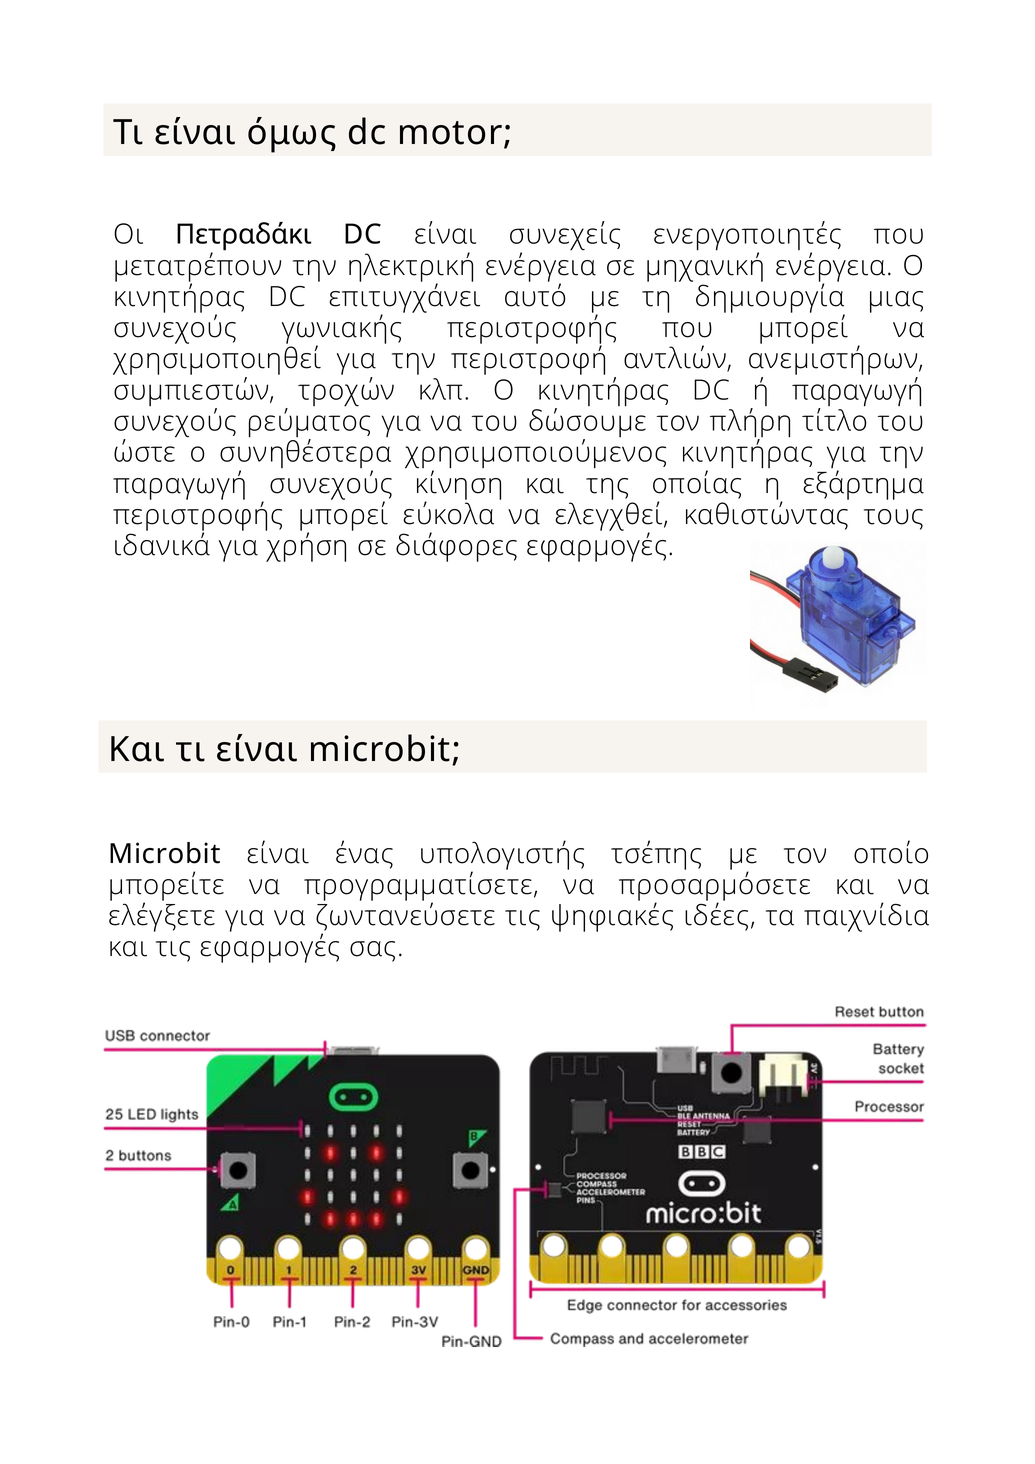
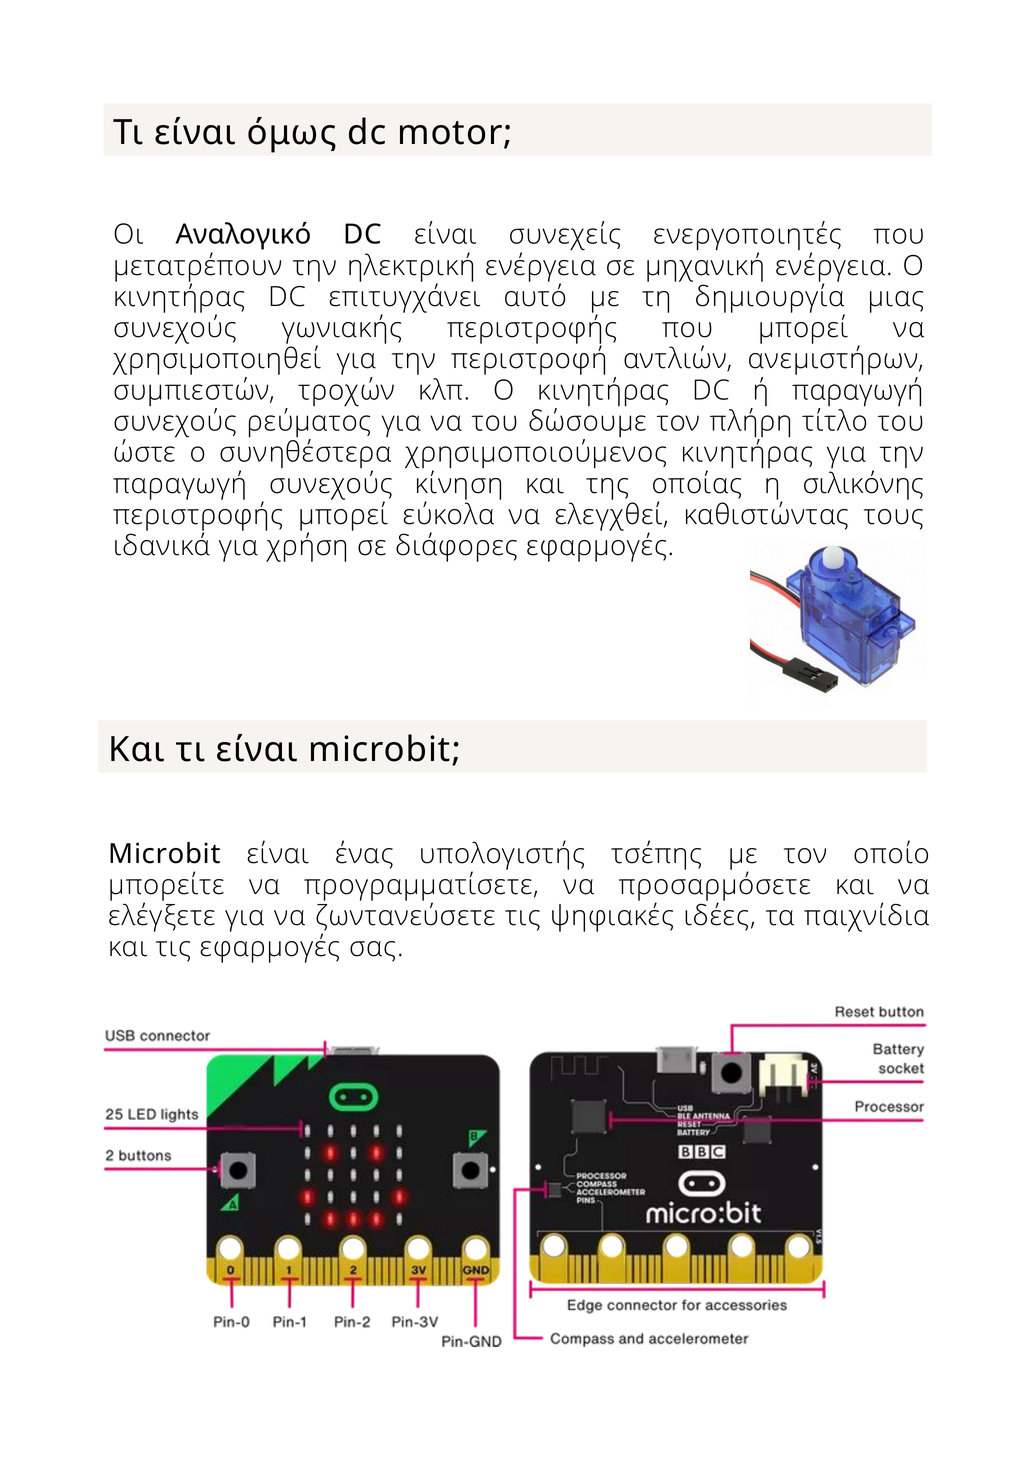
Πετραδάκι: Πετραδάκι -> Αναλογικό
εξάρτημα: εξάρτημα -> σιλικόνης
